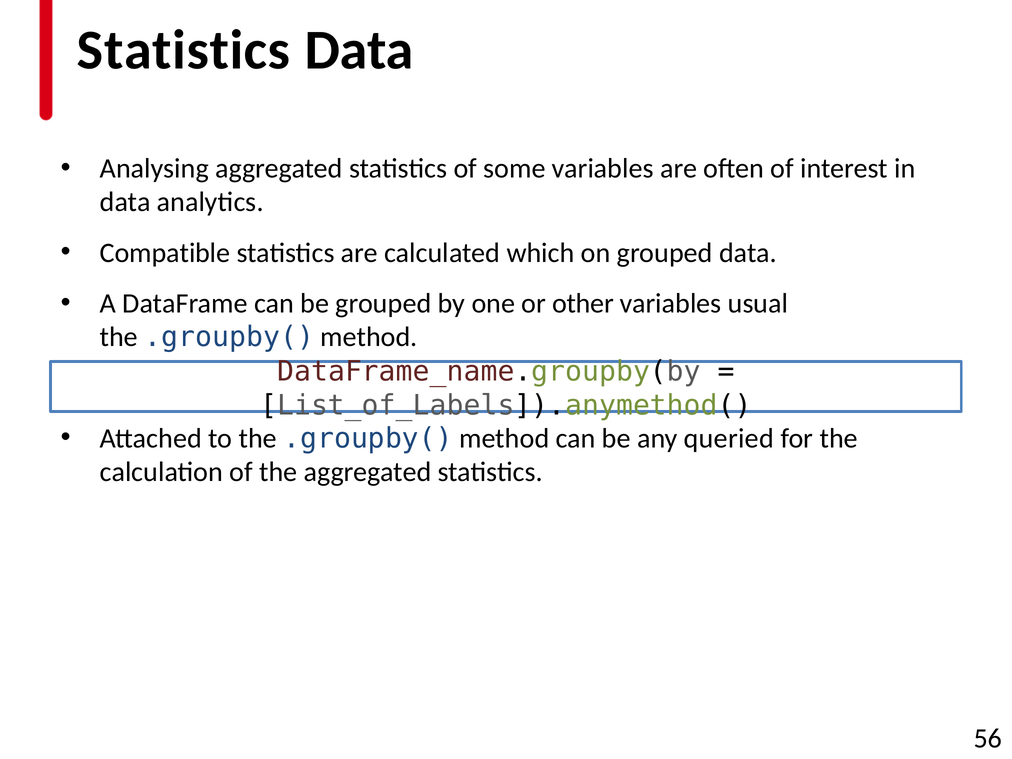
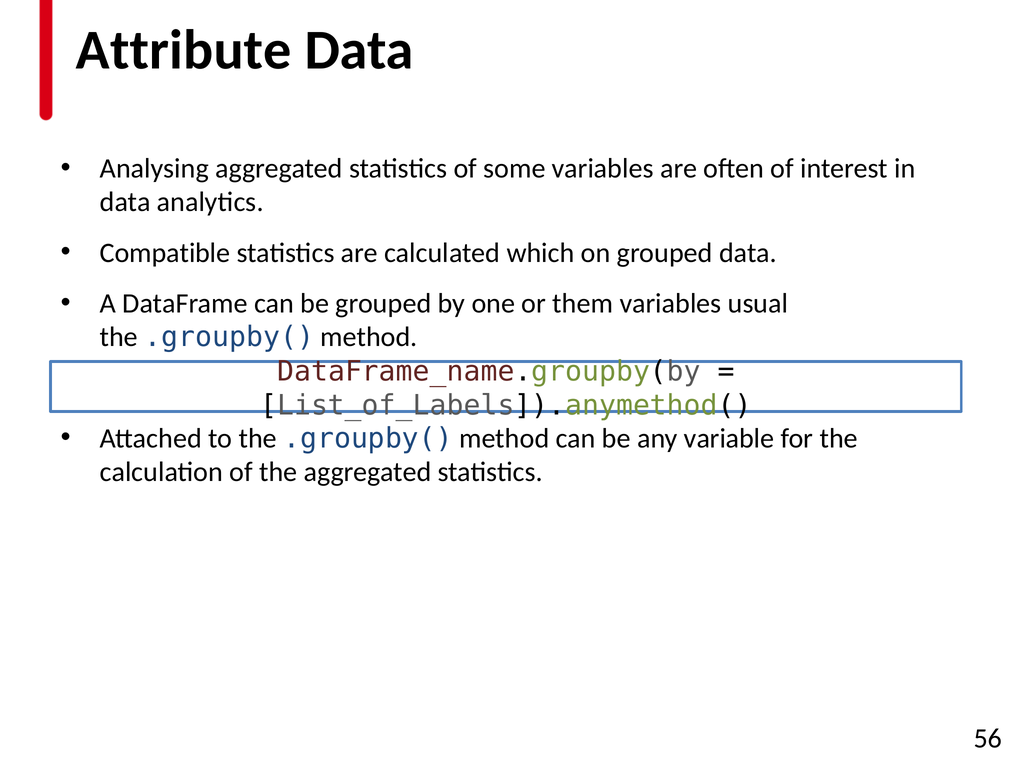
Statistics at (184, 50): Statistics -> Attribute
other: other -> them
queried: queried -> variable
